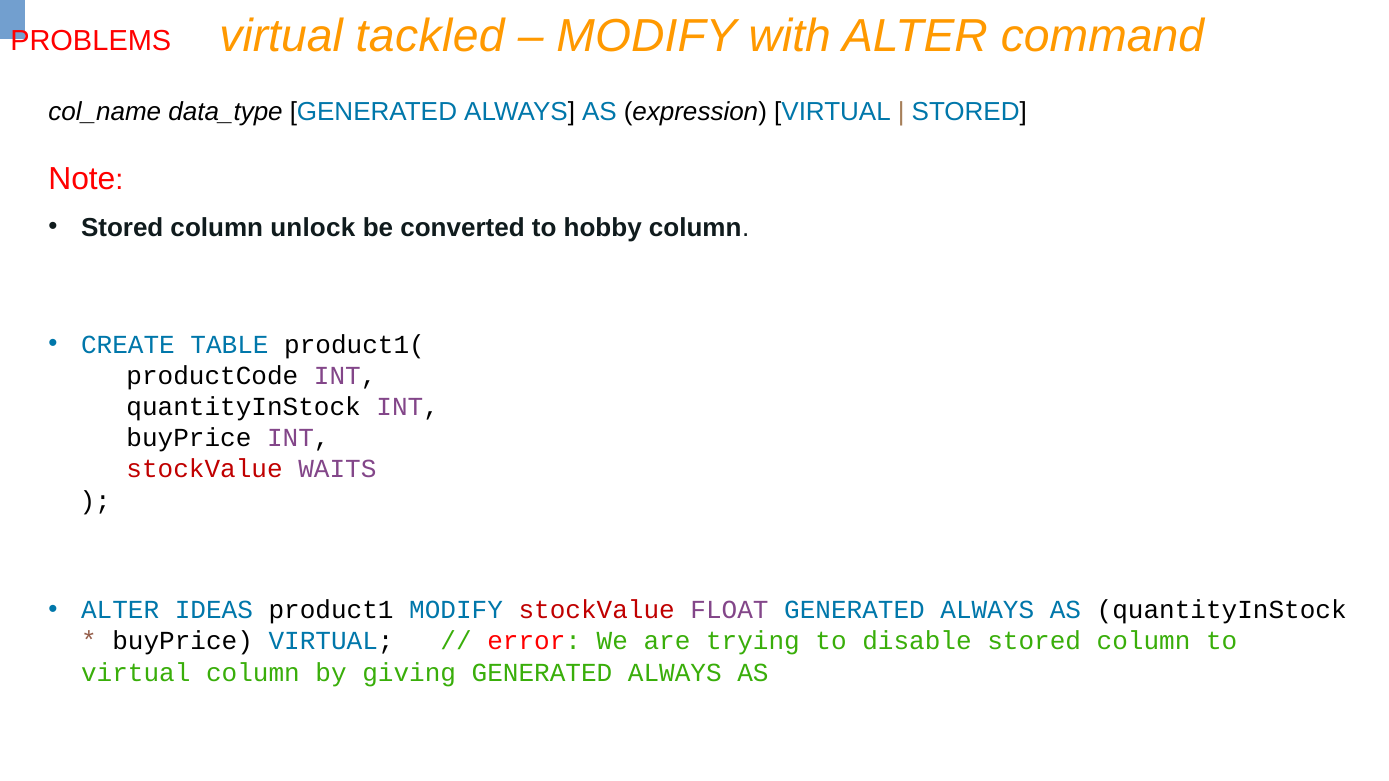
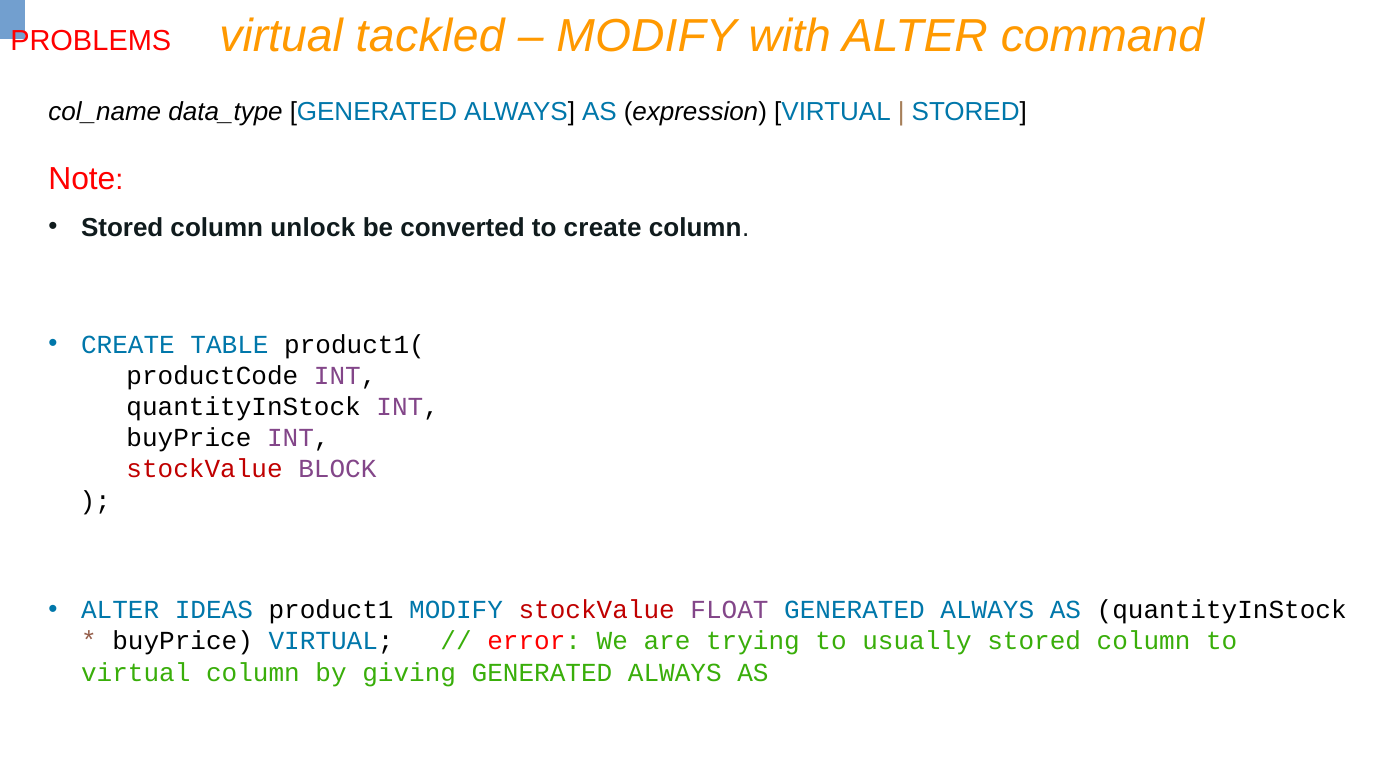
to hobby: hobby -> create
WAITS: WAITS -> BLOCK
disable: disable -> usually
